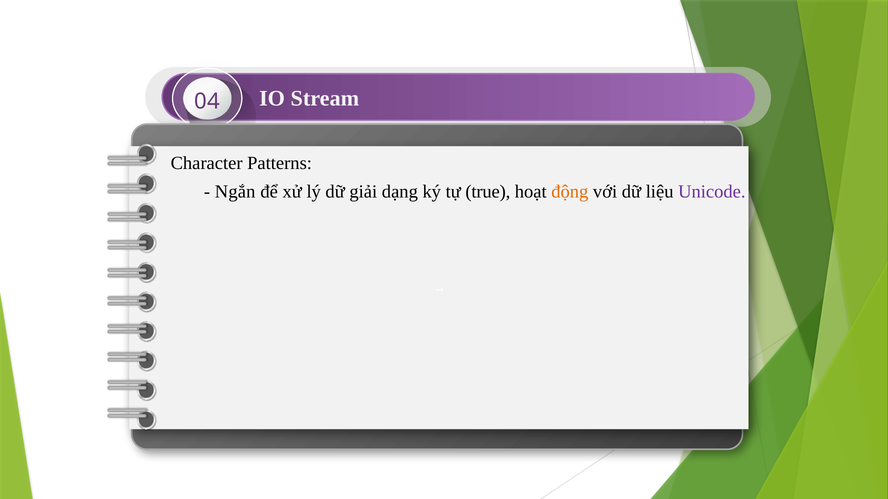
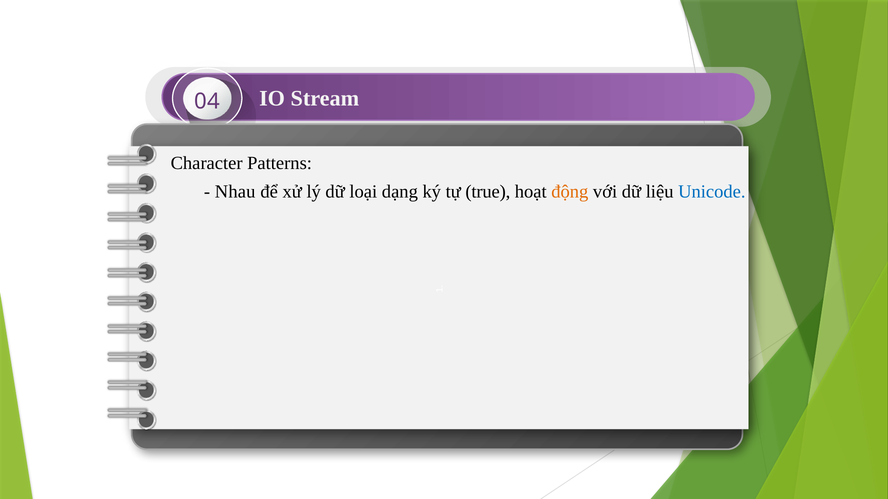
Ngắn: Ngắn -> Nhau
giải: giải -> loại
Unicode colour: purple -> blue
